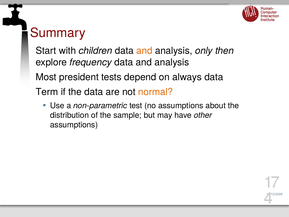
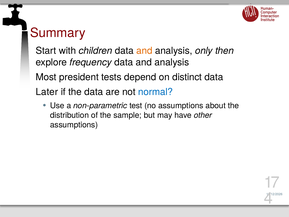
always: always -> distinct
Term: Term -> Later
normal colour: orange -> blue
